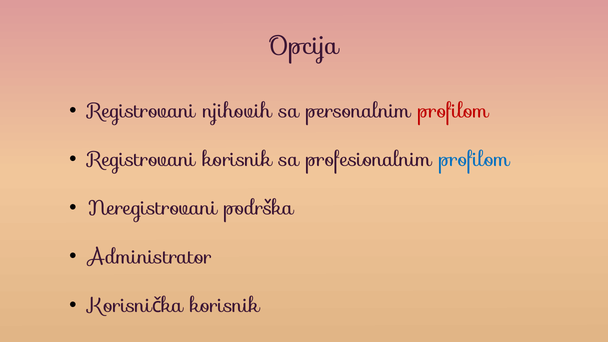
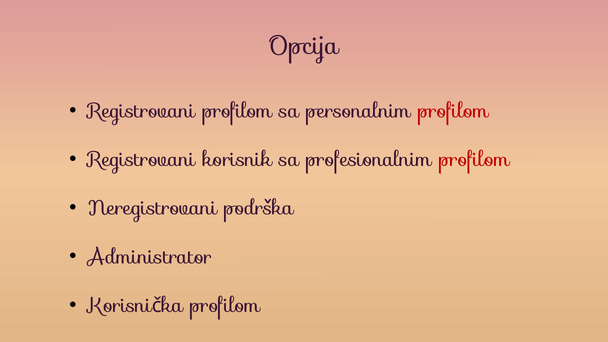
Registrovani njihovih: njihovih -> profilom
profilom at (474, 160) colour: blue -> red
korisnik at (225, 306): korisnik -> profilom
